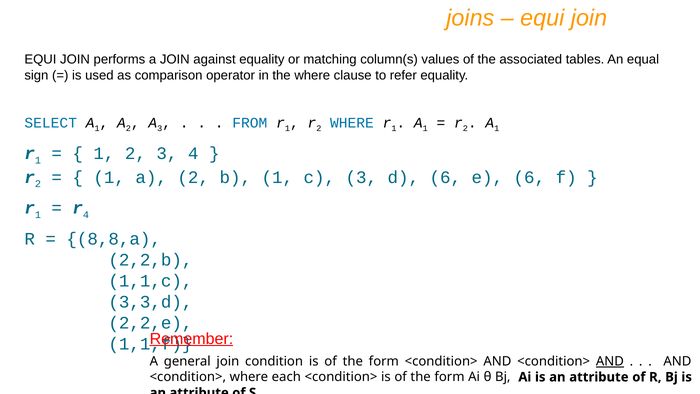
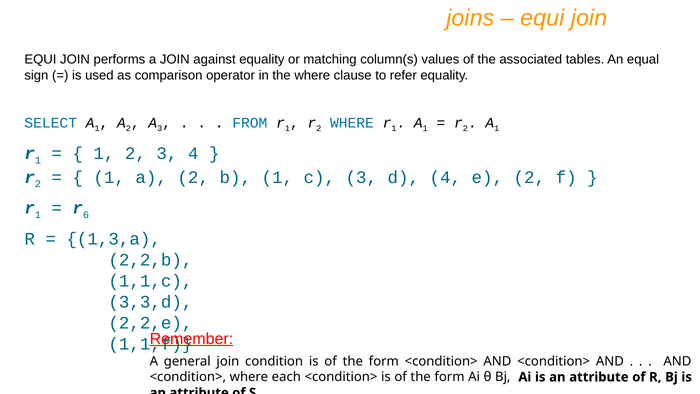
d 6: 6 -> 4
e 6: 6 -> 2
r 4: 4 -> 6
8,8,a: 8,8,a -> 1,3,a
AND at (610, 361) underline: present -> none
